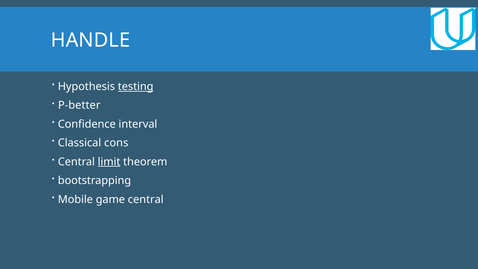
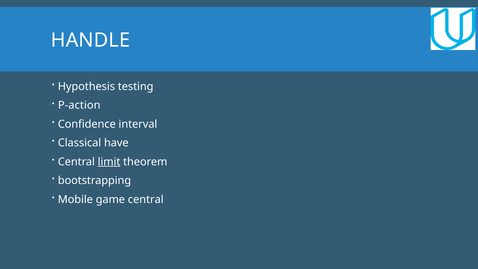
testing underline: present -> none
P-better: P-better -> P-action
cons: cons -> have
